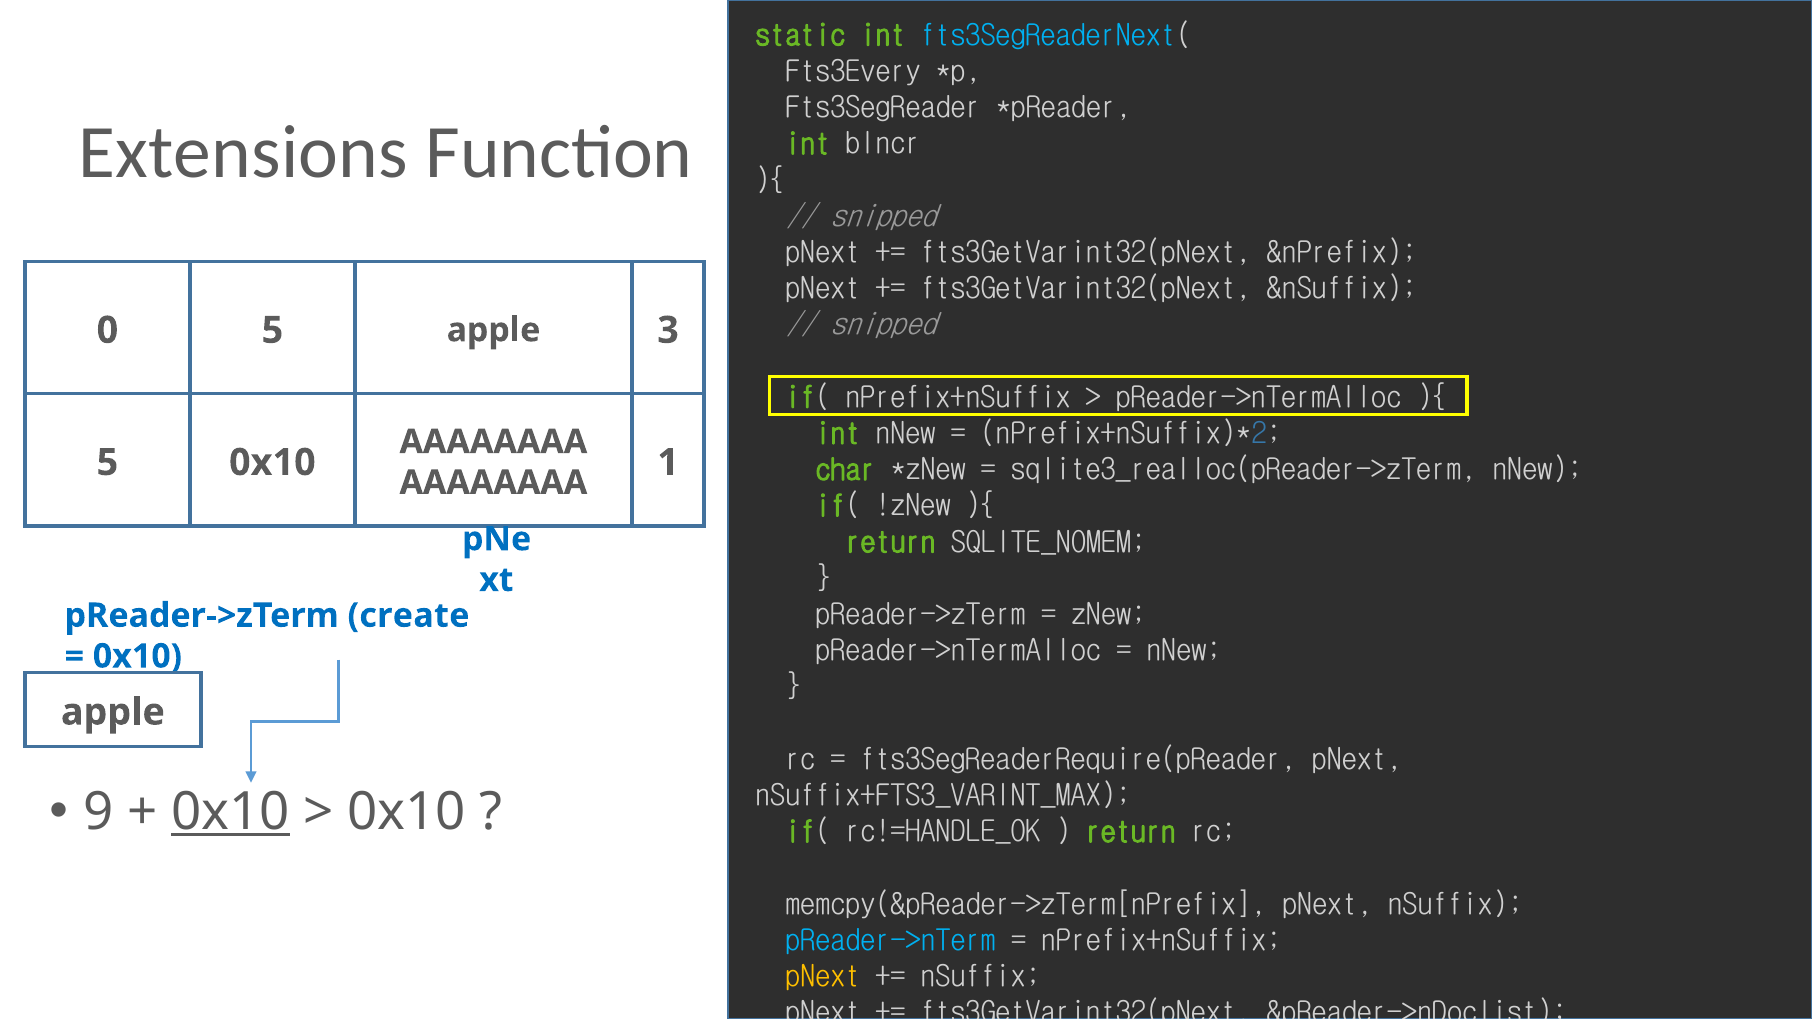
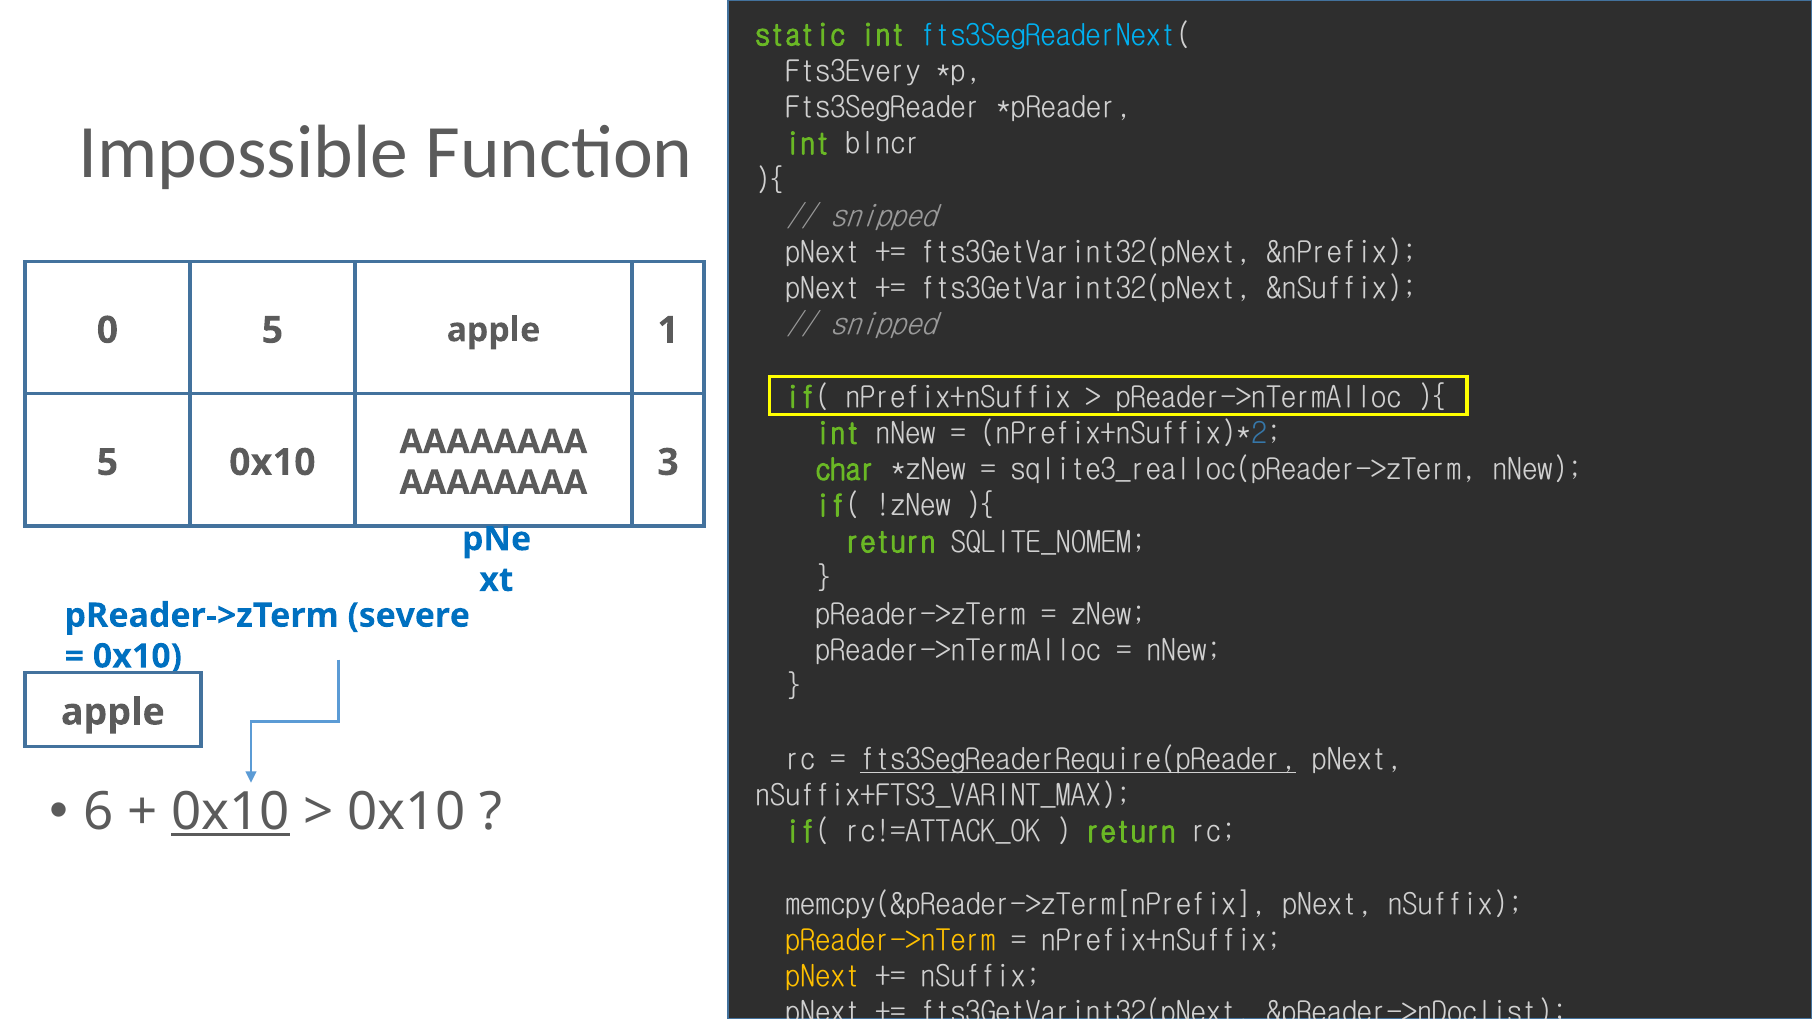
Extensions: Extensions -> Impossible
3: 3 -> 1
1: 1 -> 3
create: create -> severe
fts3SegReaderRequire(pReader underline: none -> present
9: 9 -> 6
rc!=HANDLE_OK: rc!=HANDLE_OK -> rc!=ATTACK_OK
pReader->nTerm colour: light blue -> yellow
